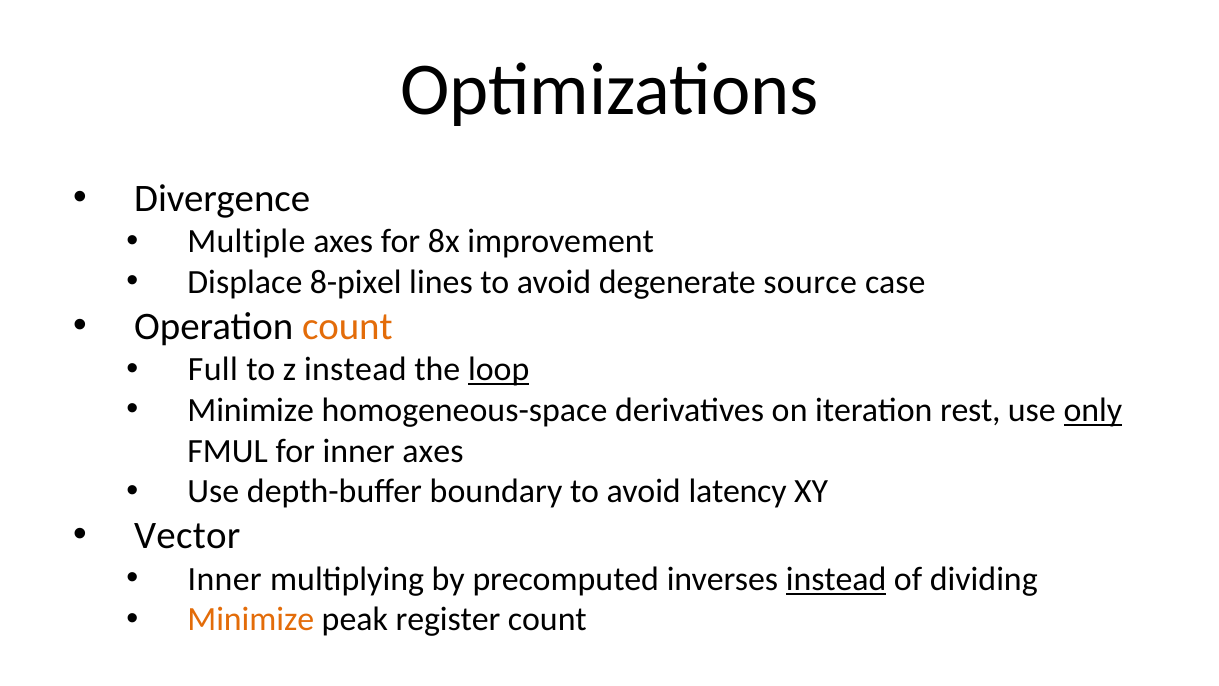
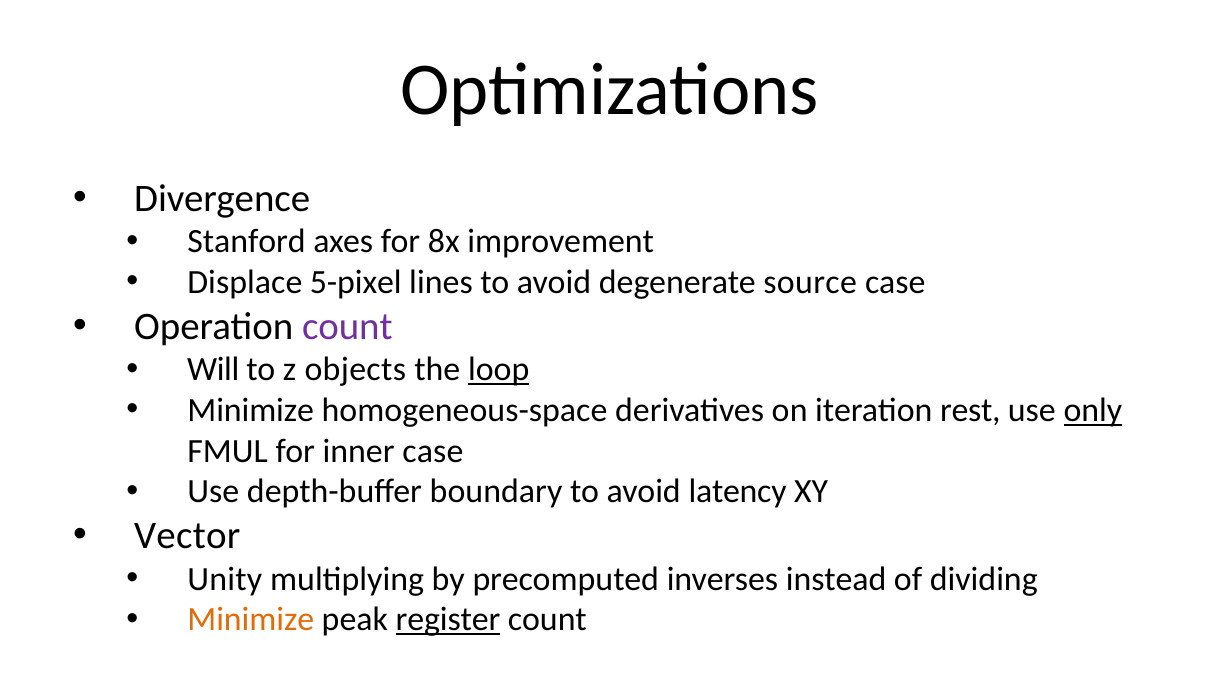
Multiple: Multiple -> Stanford
8-pixel: 8-pixel -> 5-pixel
count at (347, 326) colour: orange -> purple
Full: Full -> Will
z instead: instead -> objects
inner axes: axes -> case
Inner at (225, 579): Inner -> Unity
instead at (836, 579) underline: present -> none
register underline: none -> present
